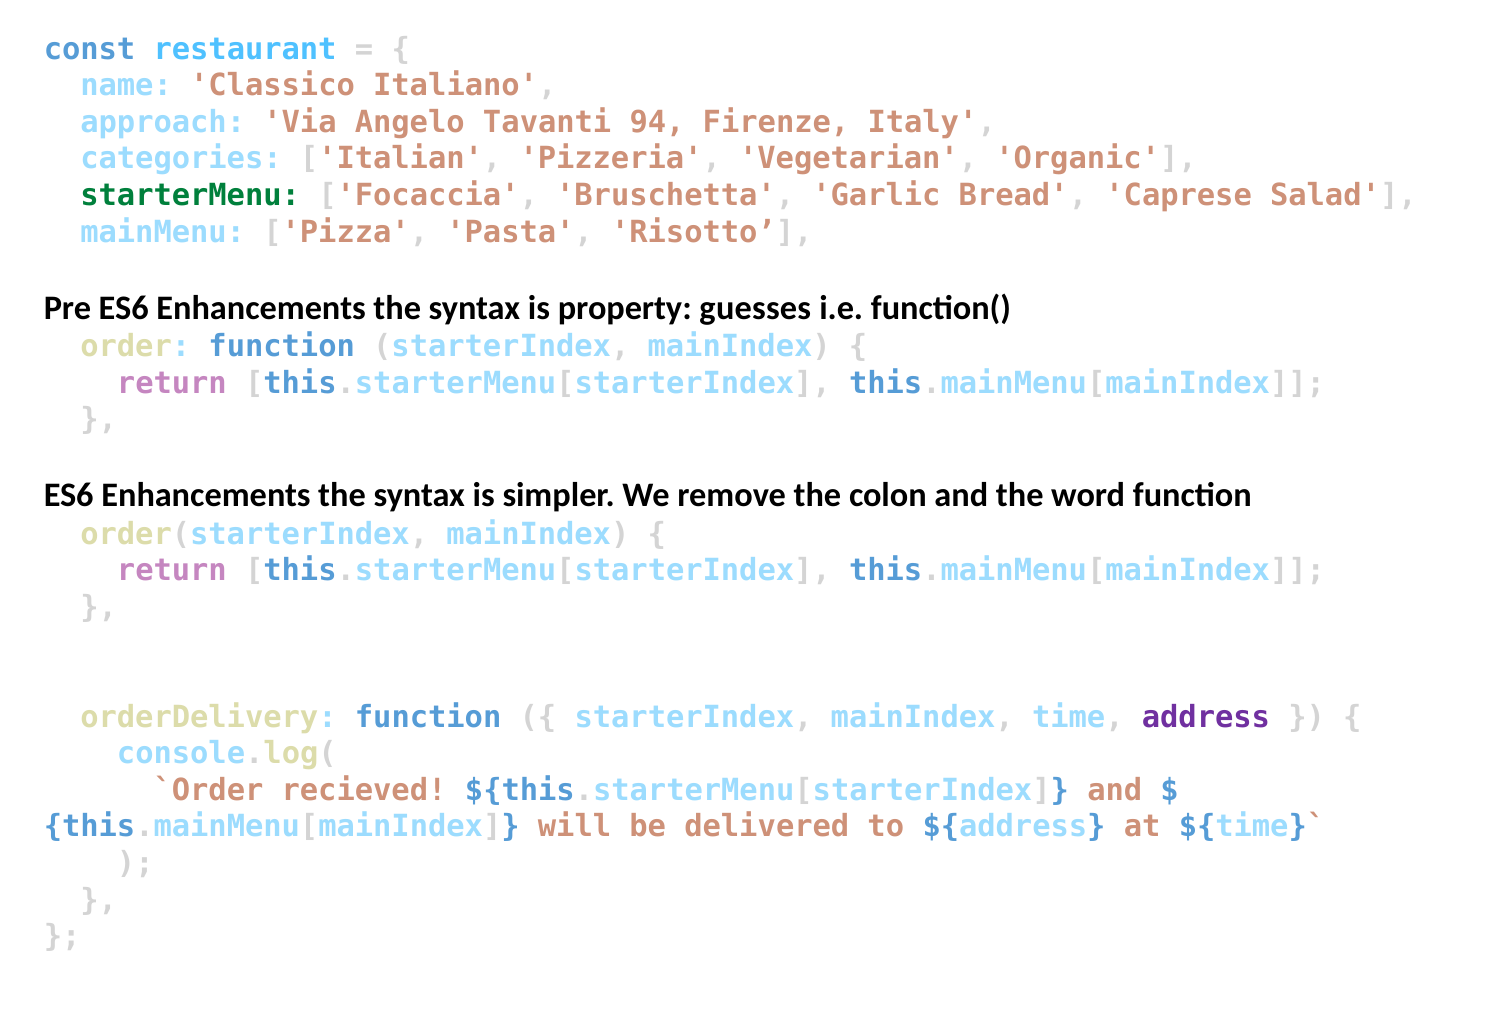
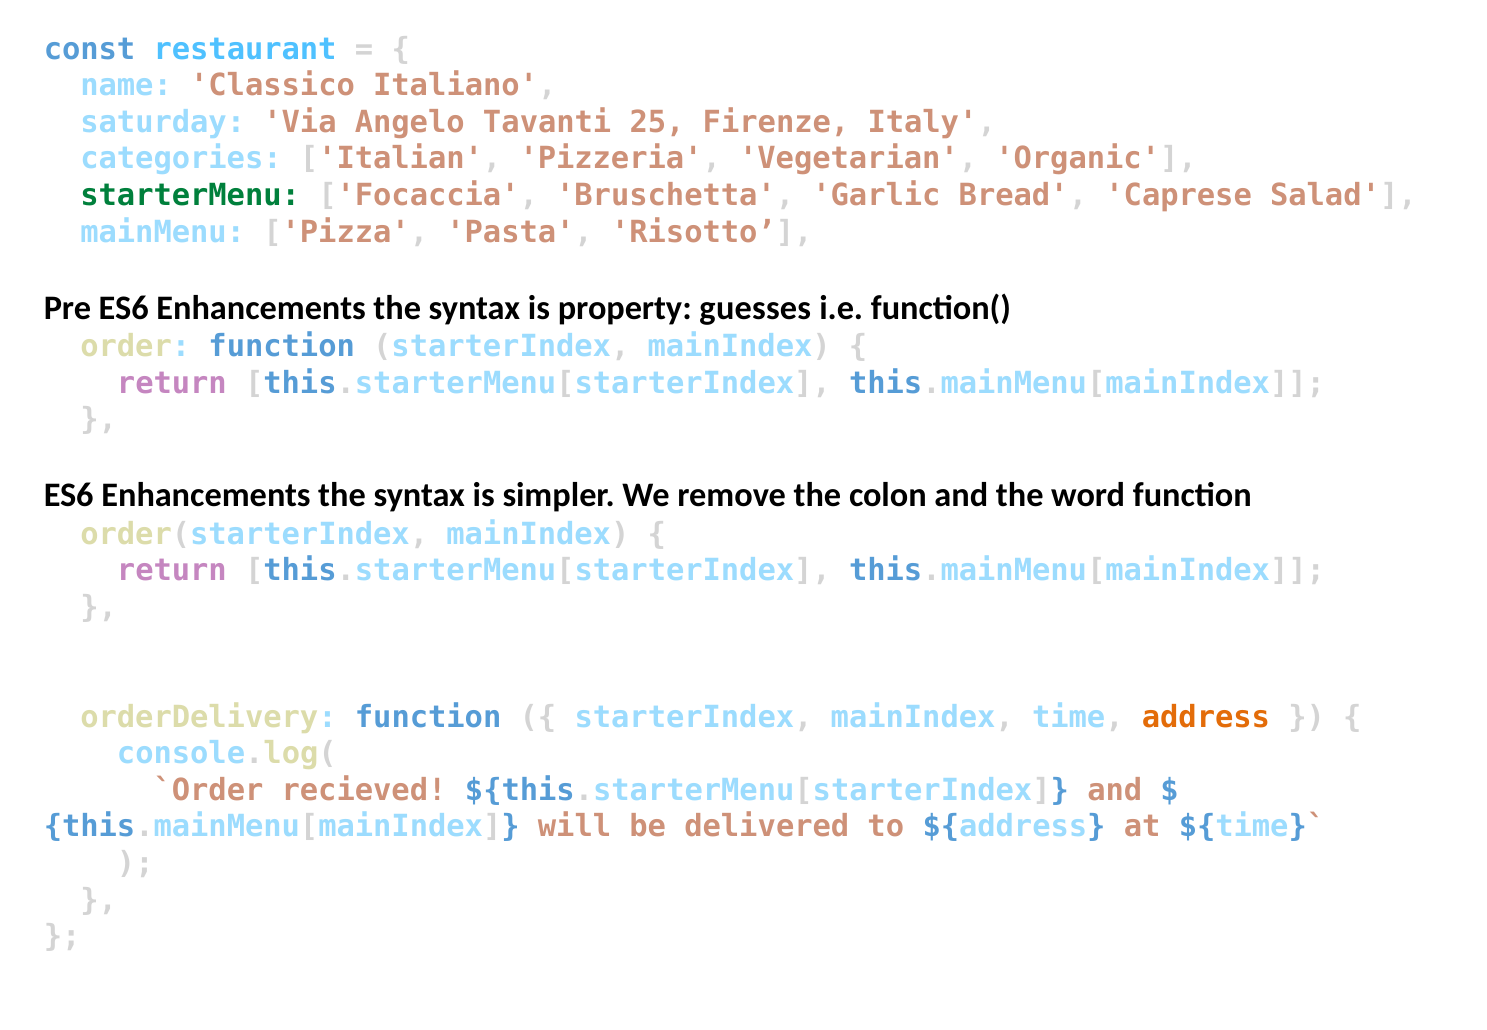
approach: approach -> saturday
94: 94 -> 25
address colour: purple -> orange
